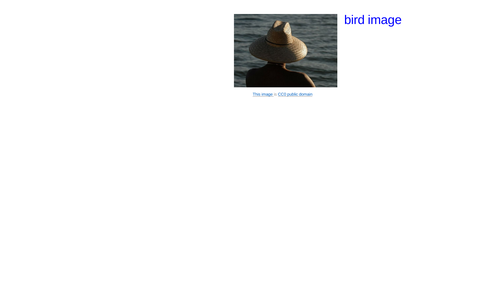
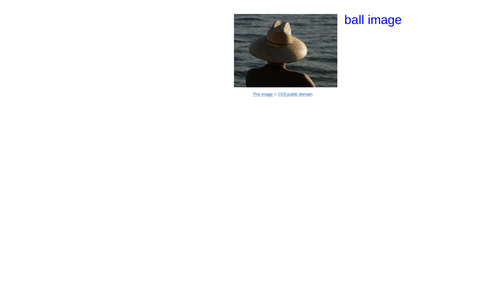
bird: bird -> ball
